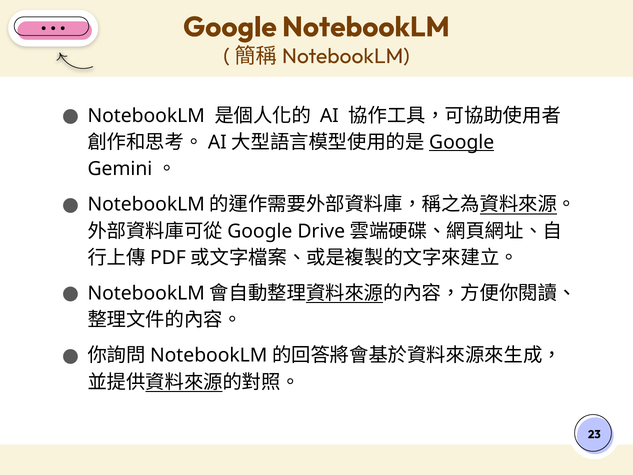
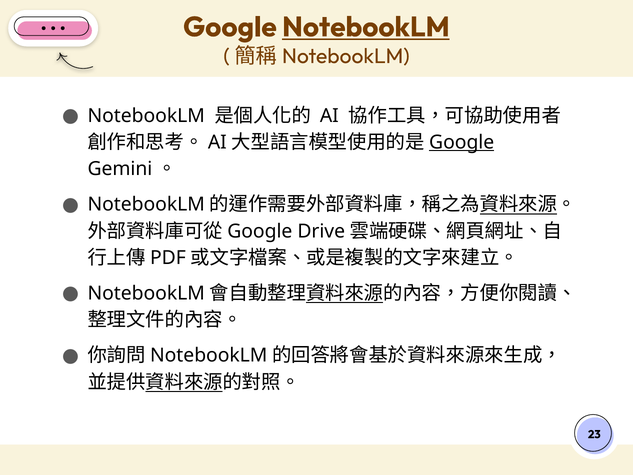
NotebookLM at (366, 27) underline: none -> present
